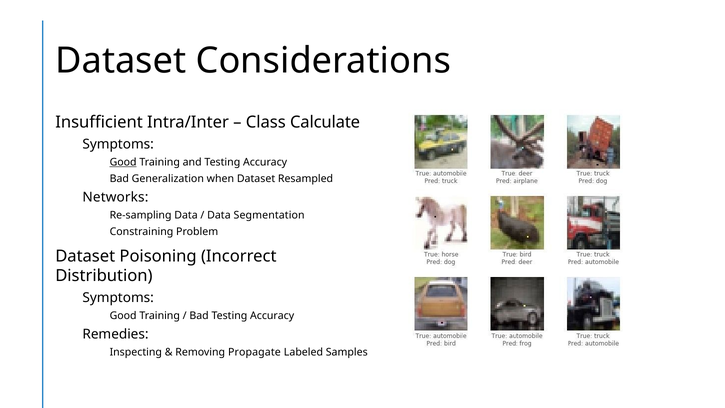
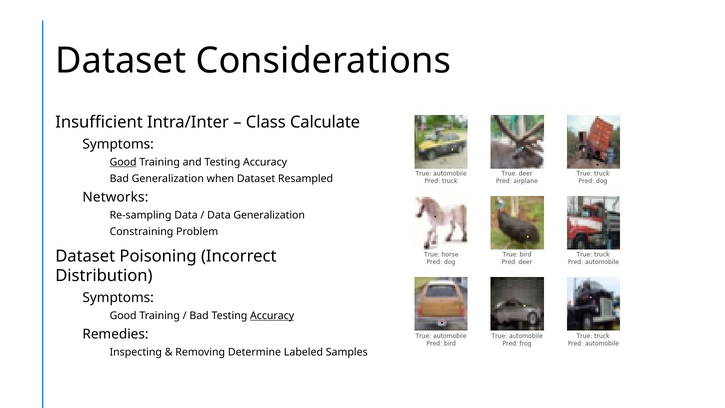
Data Segmentation: Segmentation -> Generalization
Accuracy at (272, 316) underline: none -> present
Propagate: Propagate -> Determine
